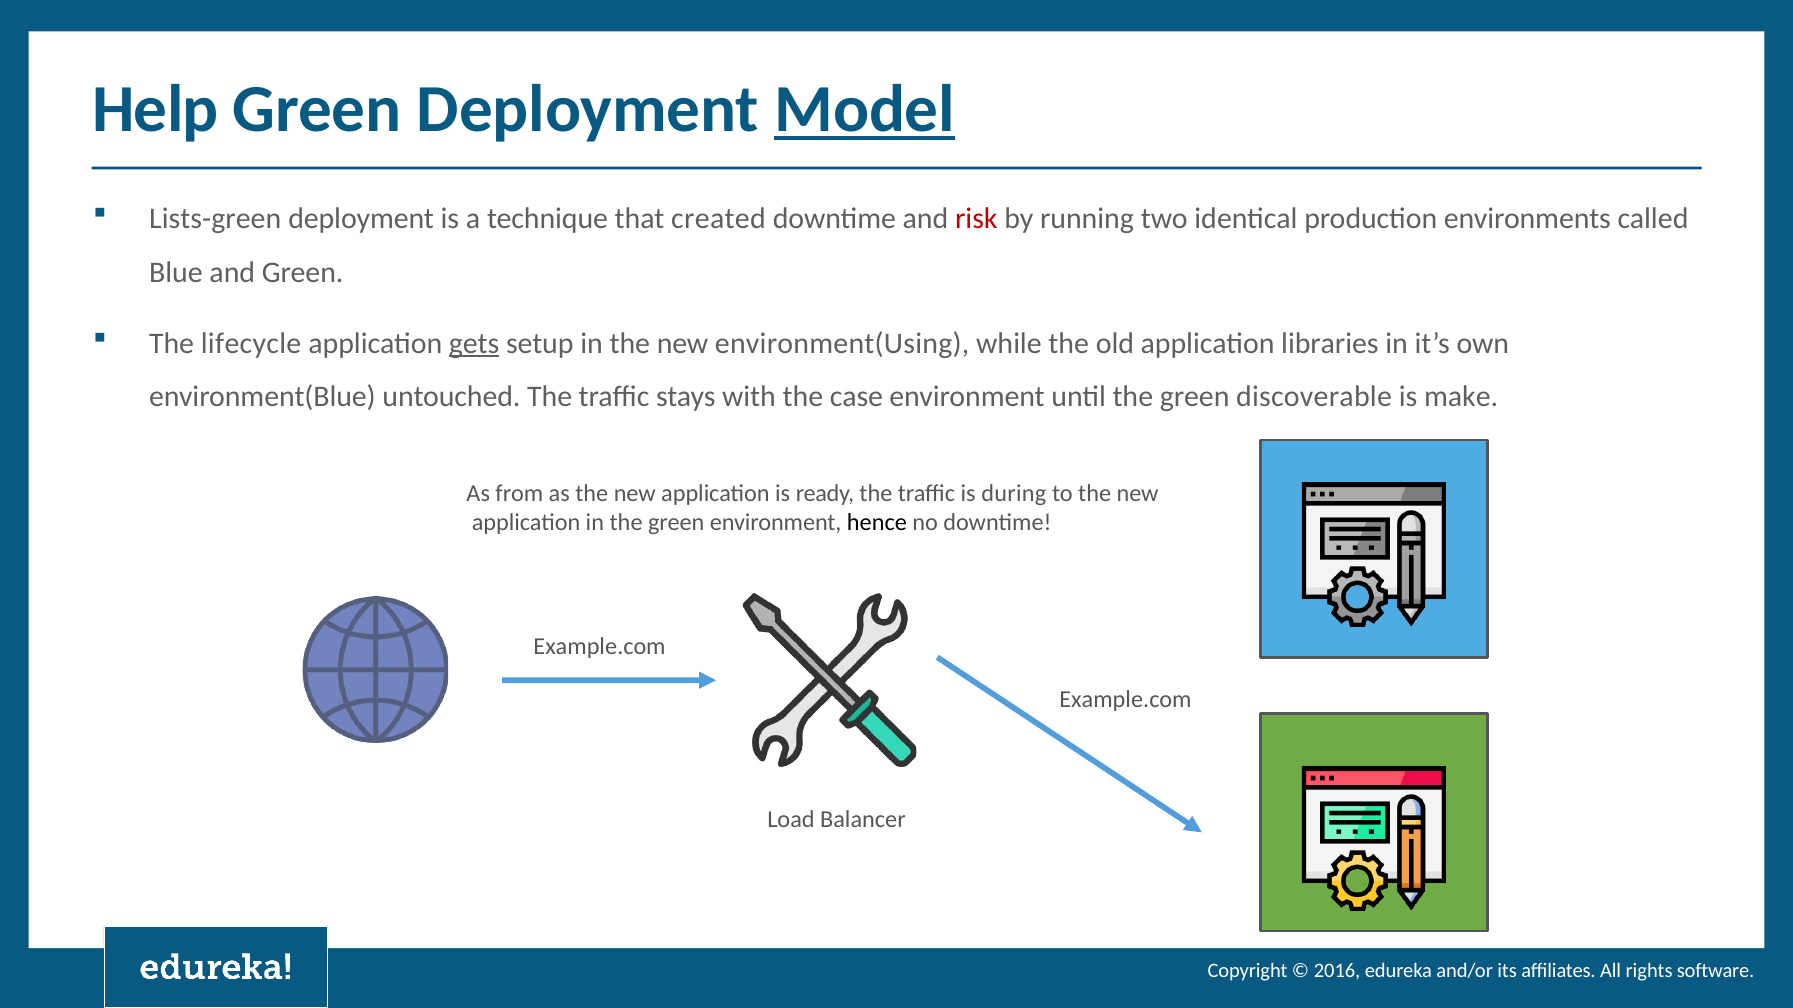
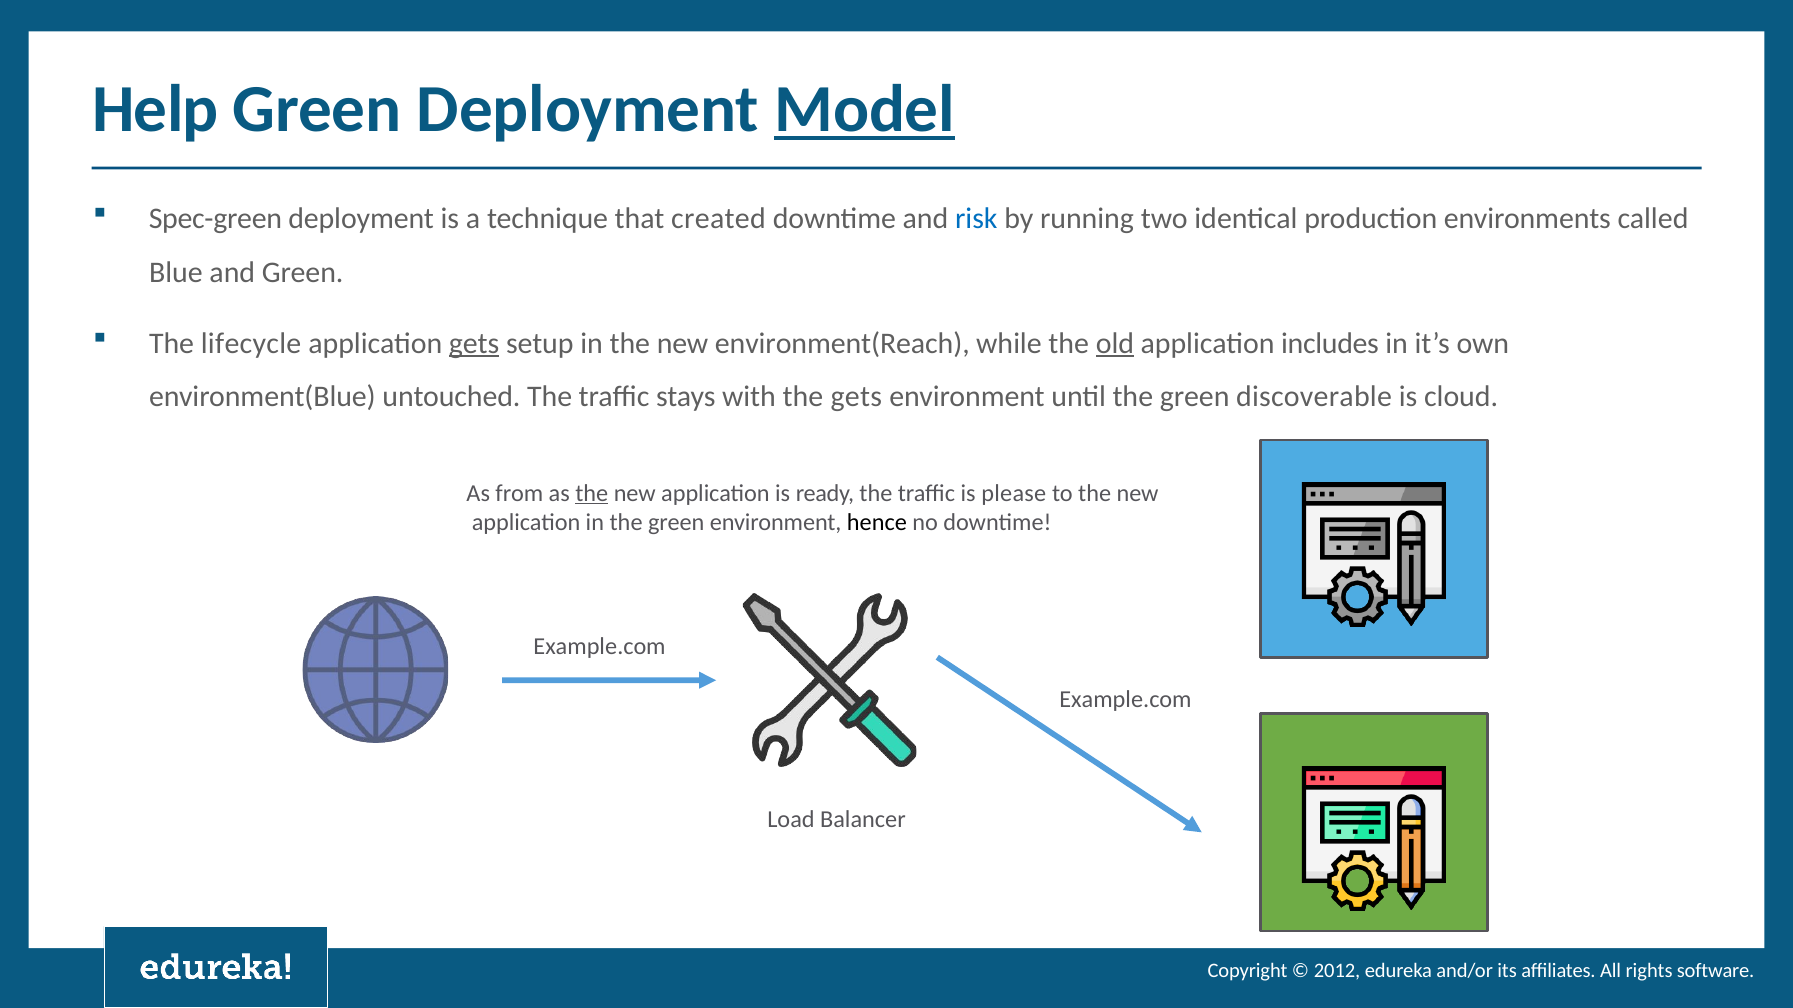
Lists-green: Lists-green -> Spec-green
risk colour: red -> blue
environment(Using: environment(Using -> environment(Reach
old underline: none -> present
libraries: libraries -> includes
the case: case -> gets
make: make -> cloud
the at (592, 493) underline: none -> present
during: during -> please
2016: 2016 -> 2012
